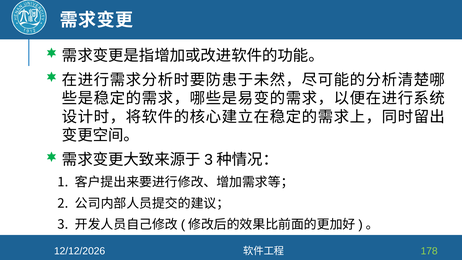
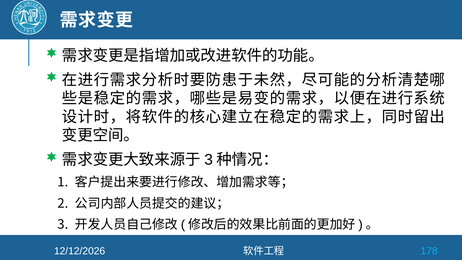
178 colour: light green -> light blue
